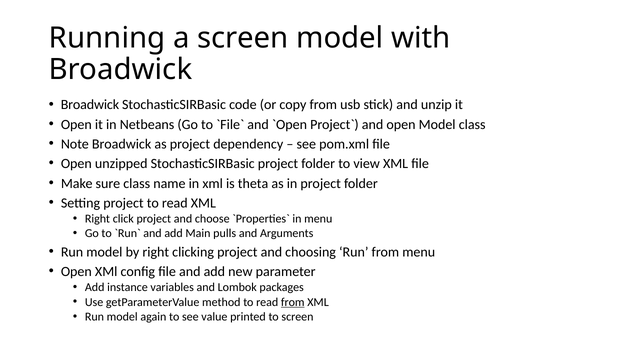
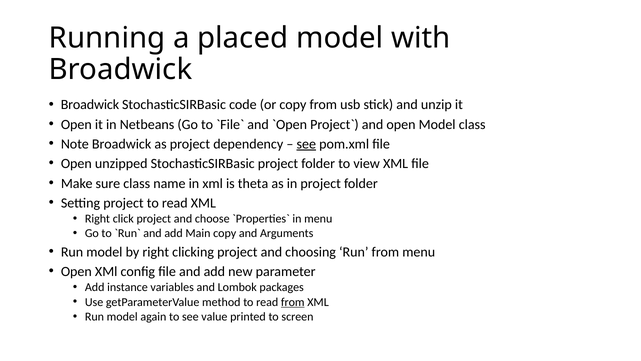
a screen: screen -> placed
see at (306, 144) underline: none -> present
Main pulls: pulls -> copy
